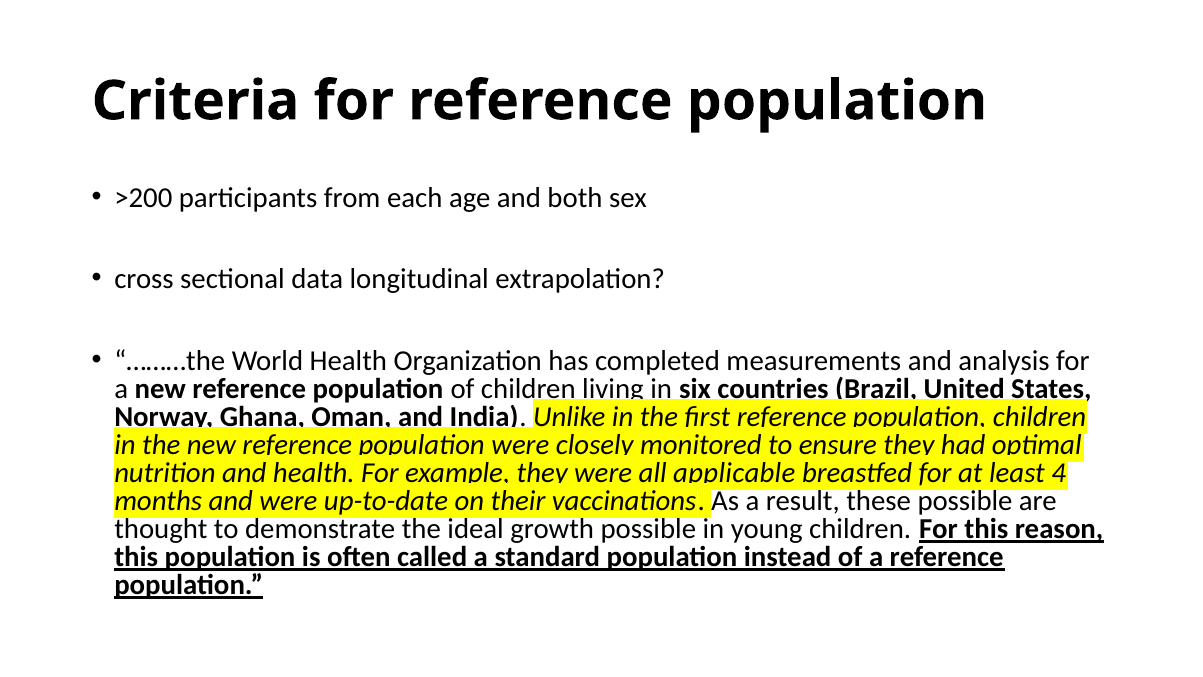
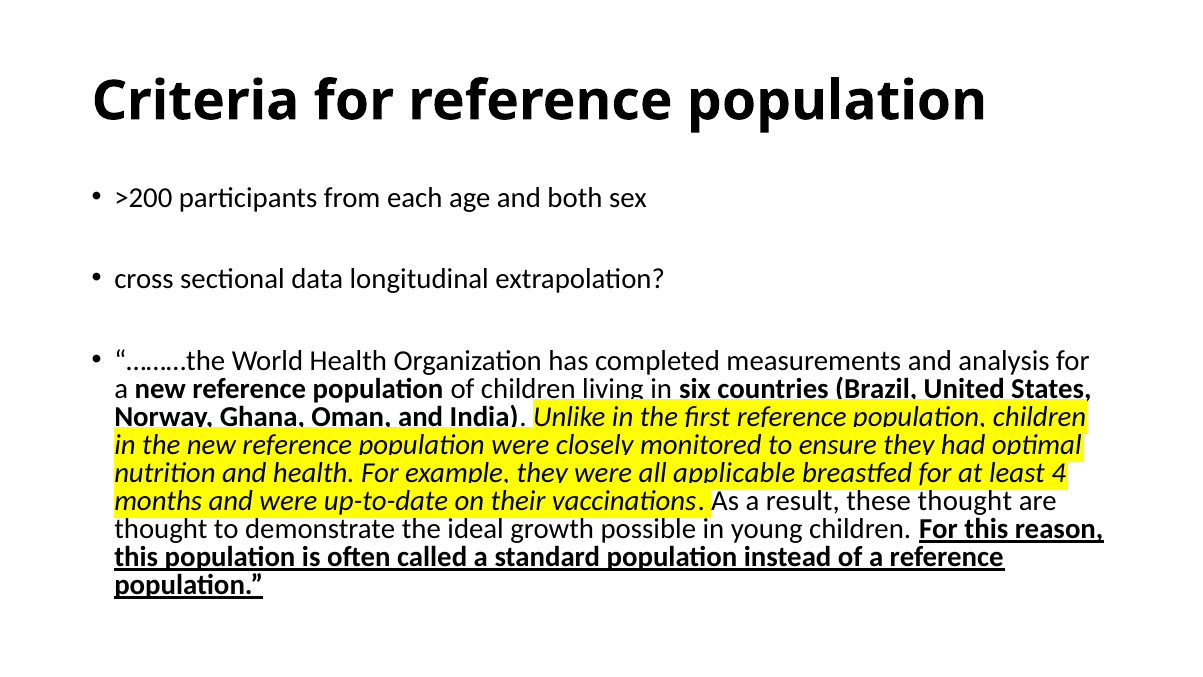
these possible: possible -> thought
